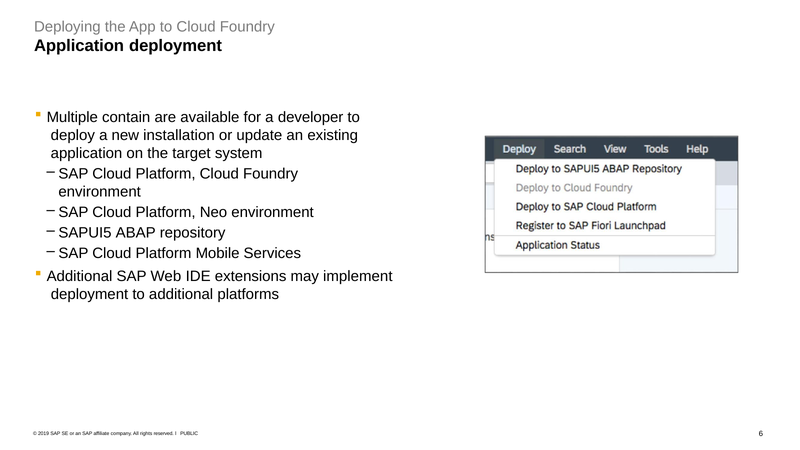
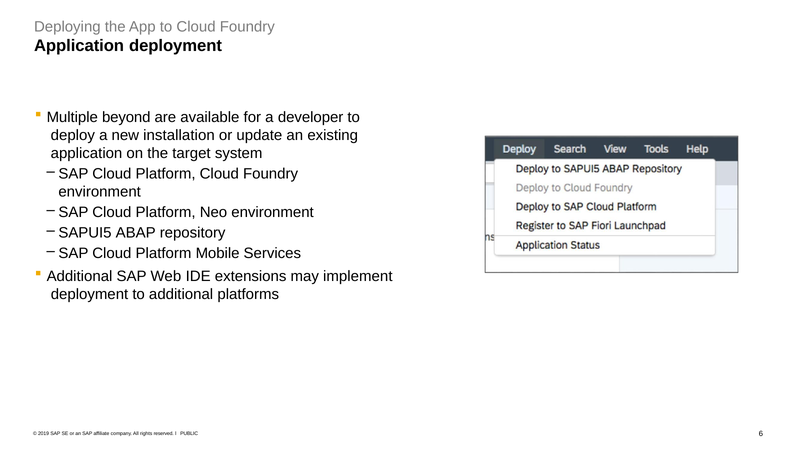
contain: contain -> beyond
